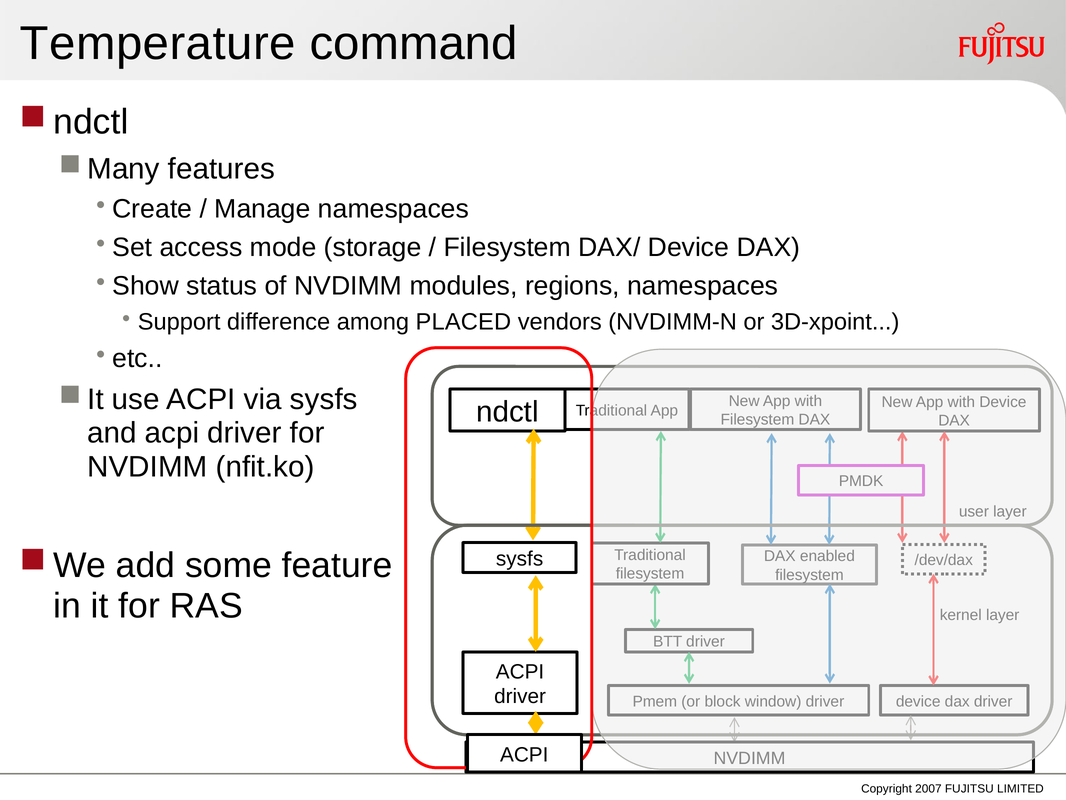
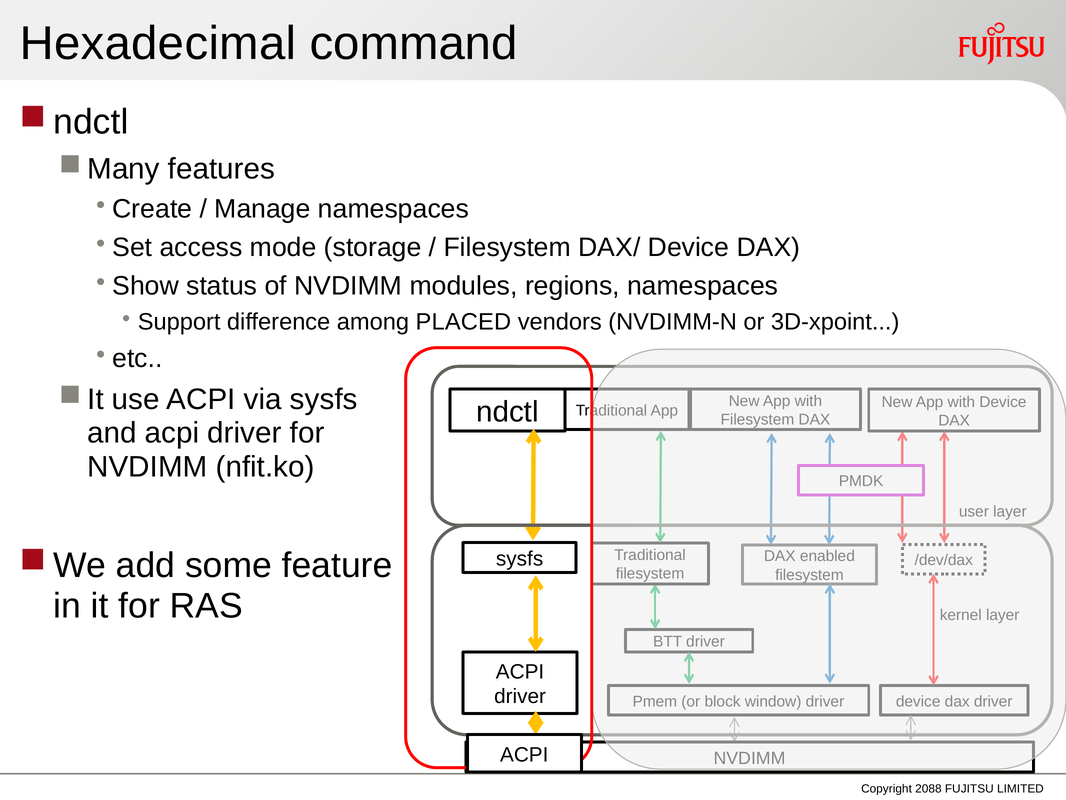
Temperature: Temperature -> Hexadecimal
2007: 2007 -> 2088
